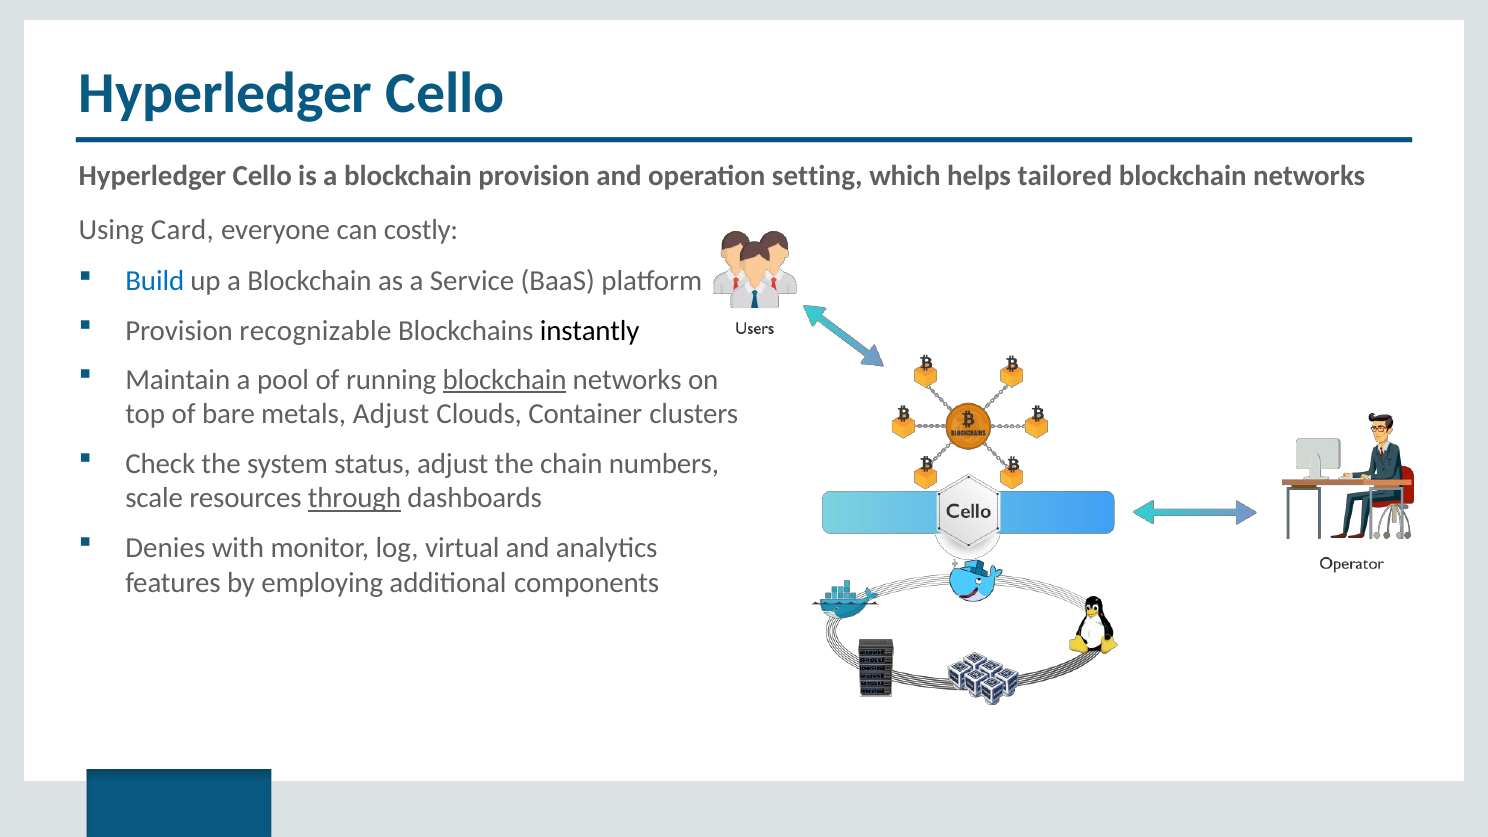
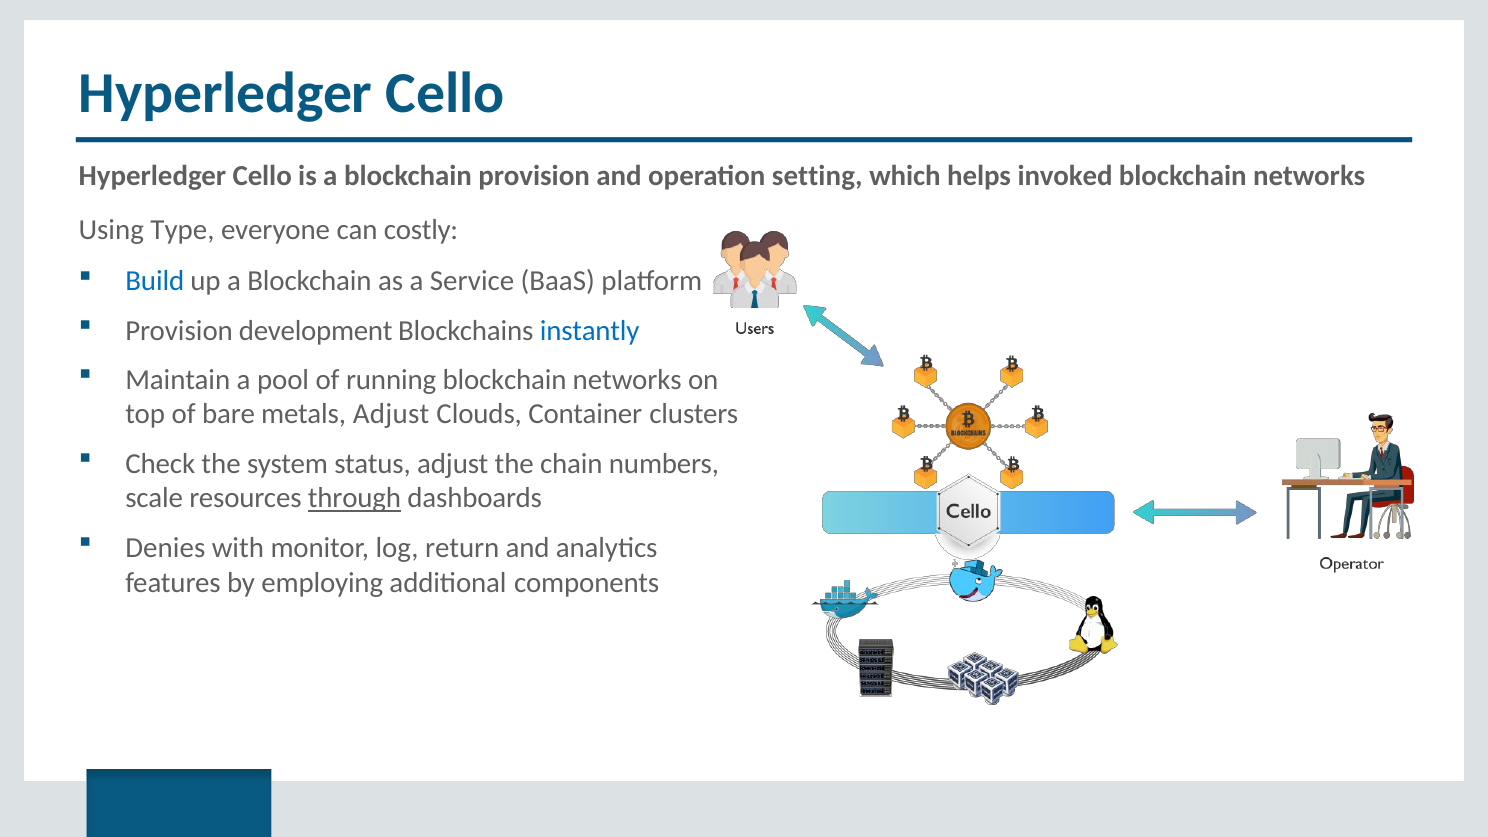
tailored: tailored -> invoked
Card: Card -> Type
recognizable: recognizable -> development
instantly colour: black -> blue
blockchain at (505, 380) underline: present -> none
virtual: virtual -> return
